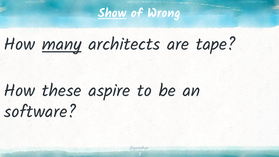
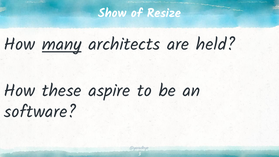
Show underline: present -> none
Wrong: Wrong -> Resize
tape: tape -> held
